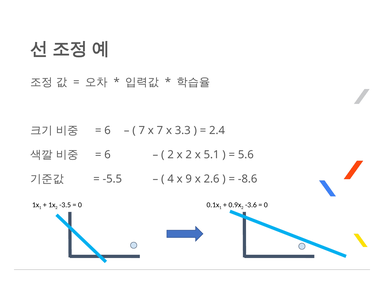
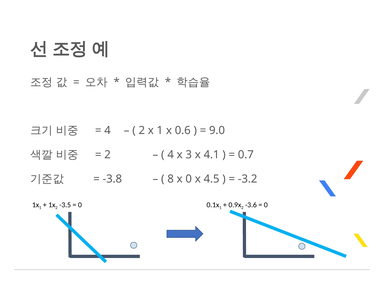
6 at (108, 131): 6 -> 4
7 at (142, 131): 7 -> 2
x 7: 7 -> 1
3.3: 3.3 -> 0.6
2.4: 2.4 -> 9.0
6 at (108, 155): 6 -> 2
2 at (171, 155): 2 -> 4
x 2: 2 -> 3
5.1: 5.1 -> 4.1
5.6: 5.6 -> 0.7
-5.5: -5.5 -> -3.8
4: 4 -> 8
x 9: 9 -> 0
2.6: 2.6 -> 4.5
-8.6: -8.6 -> -3.2
